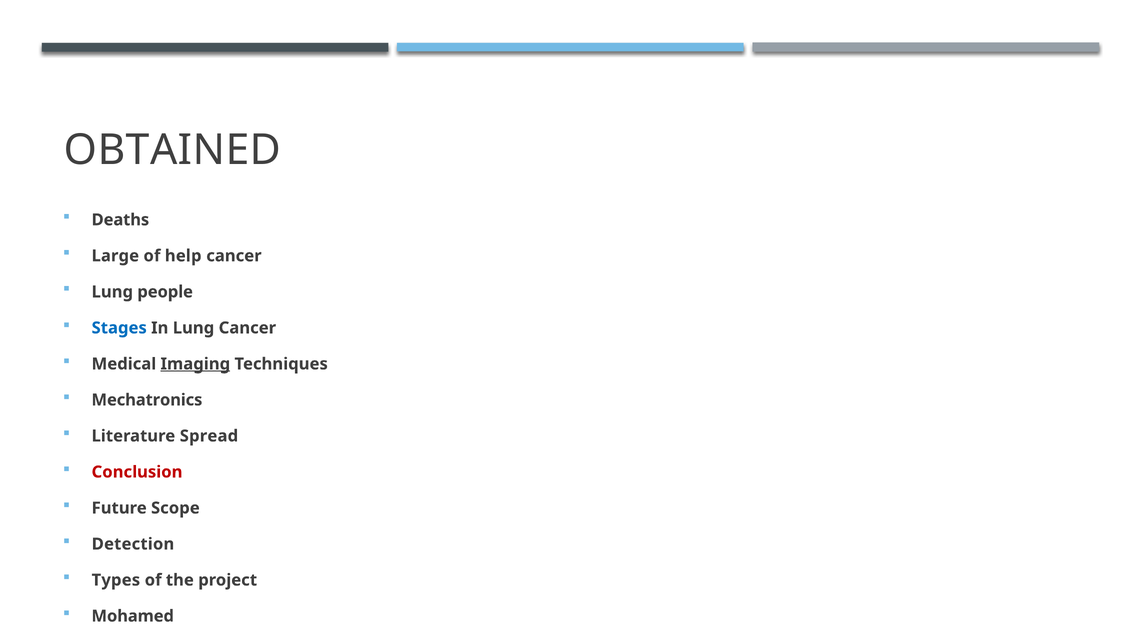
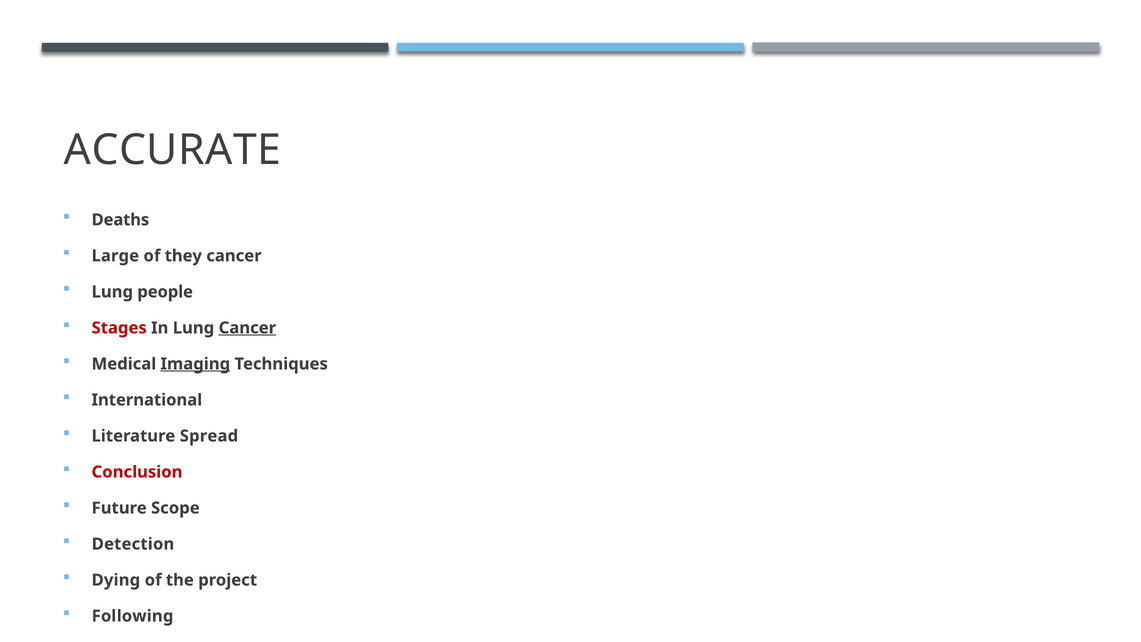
OBTAINED: OBTAINED -> ACCURATE
help: help -> they
Stages colour: blue -> red
Cancer at (247, 328) underline: none -> present
Mechatronics: Mechatronics -> International
Types: Types -> Dying
Mohamed: Mohamed -> Following
